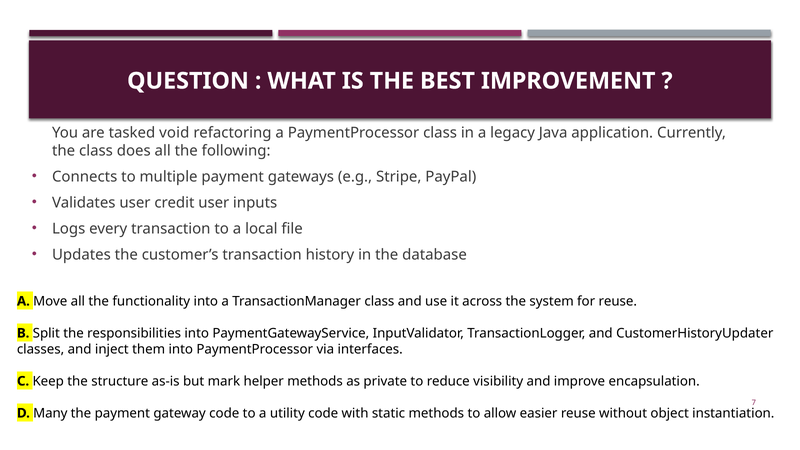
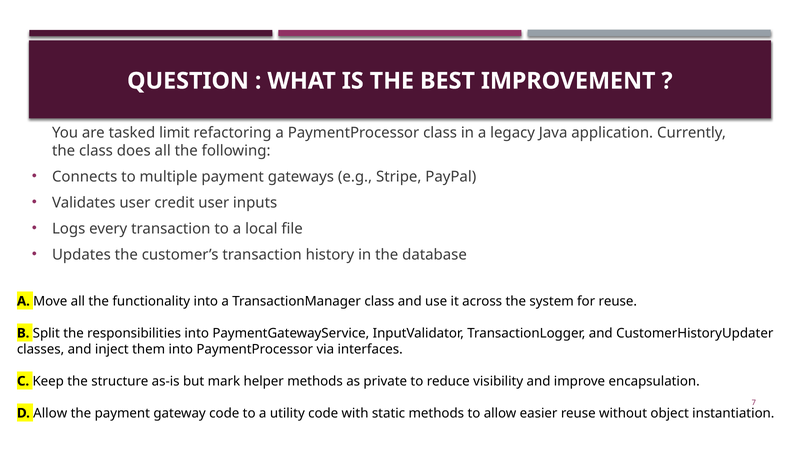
void: void -> limit
D Many: Many -> Allow
